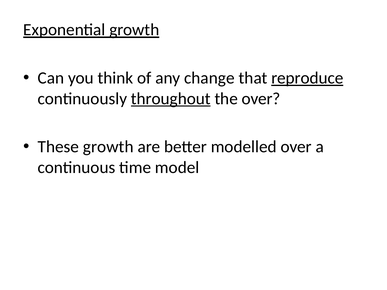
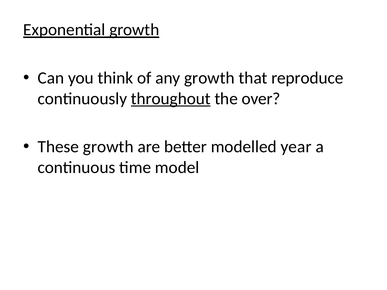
any change: change -> growth
reproduce underline: present -> none
modelled over: over -> year
